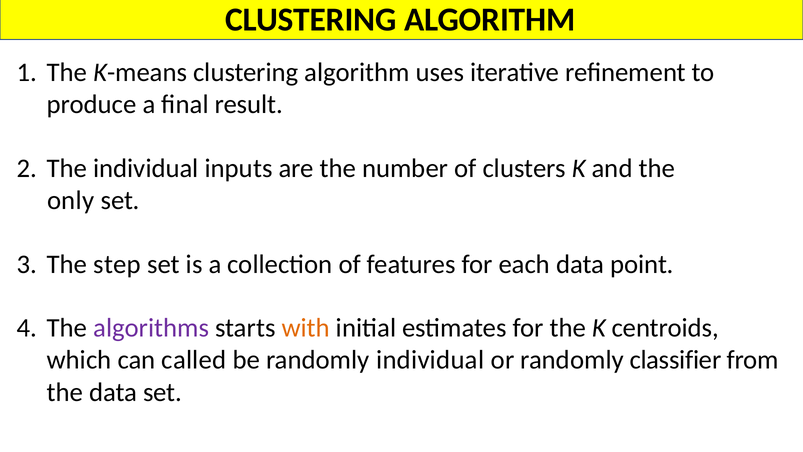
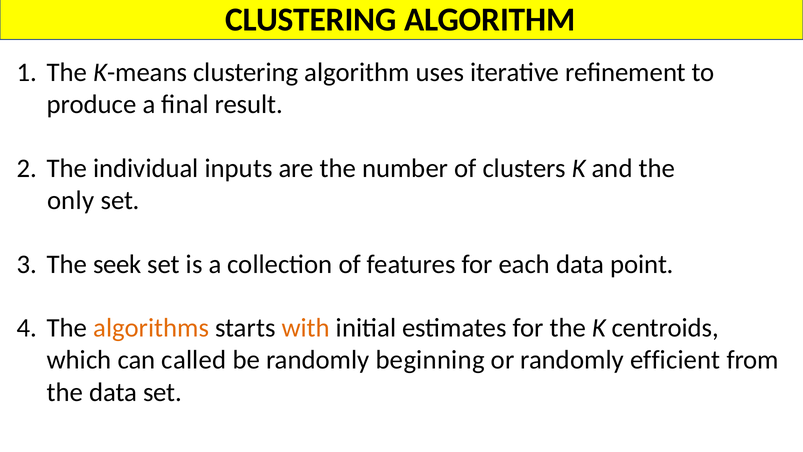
step: step -> seek
algorithms colour: purple -> orange
randomly individual: individual -> beginning
classifier: classifier -> efficient
